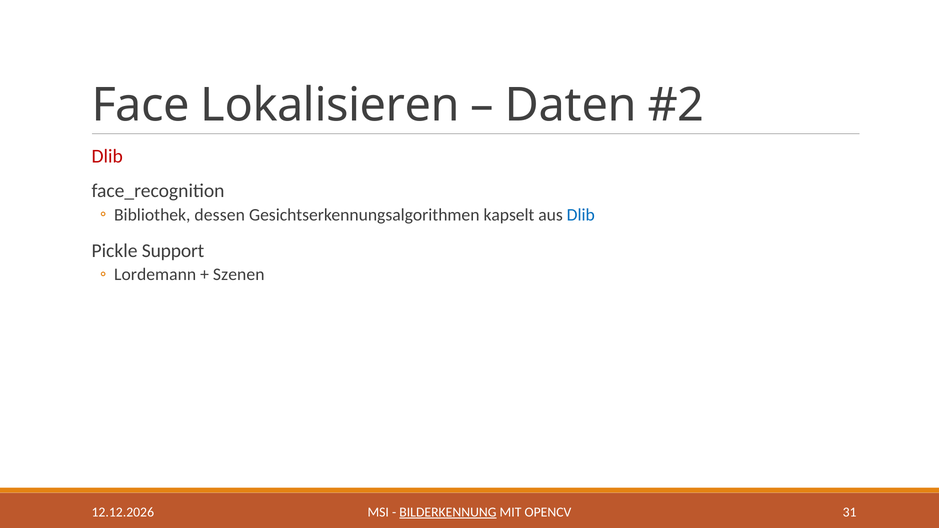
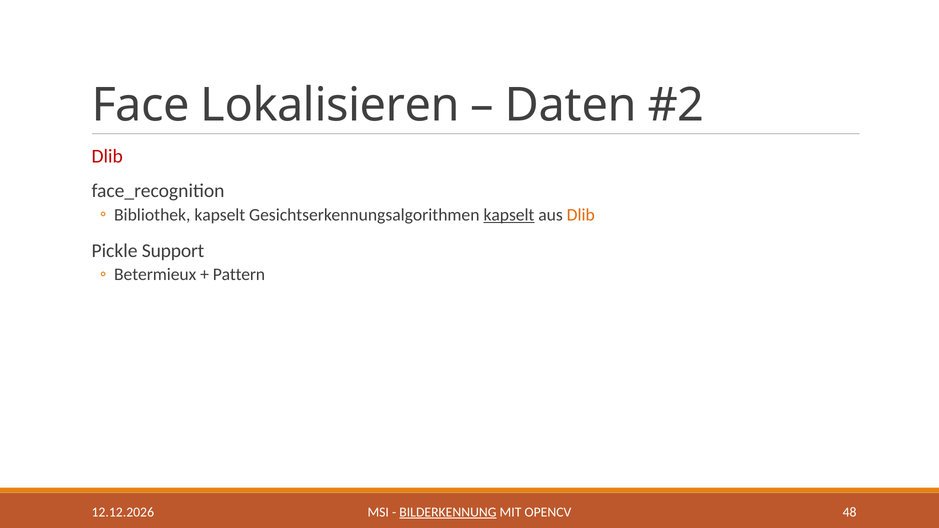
Bibliothek dessen: dessen -> kapselt
kapselt at (509, 215) underline: none -> present
Dlib at (581, 215) colour: blue -> orange
Lordemann: Lordemann -> Betermieux
Szenen: Szenen -> Pattern
31: 31 -> 48
